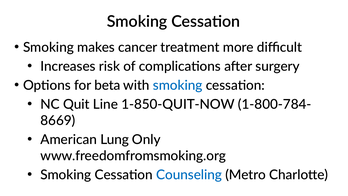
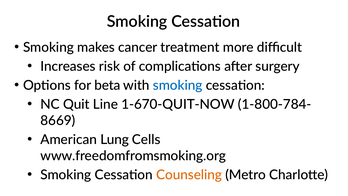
1-850-QUIT-NOW: 1-850-QUIT-NOW -> 1-670-QUIT-NOW
Only: Only -> Cells
Counseling colour: blue -> orange
